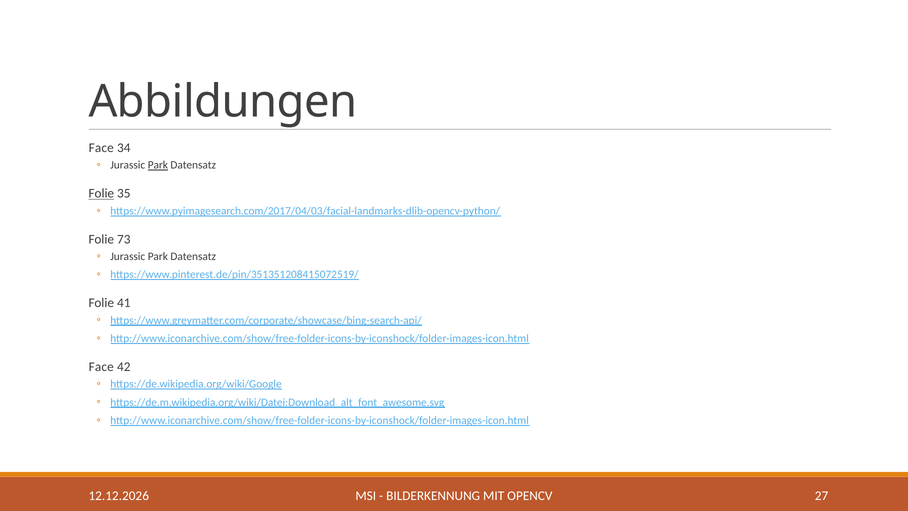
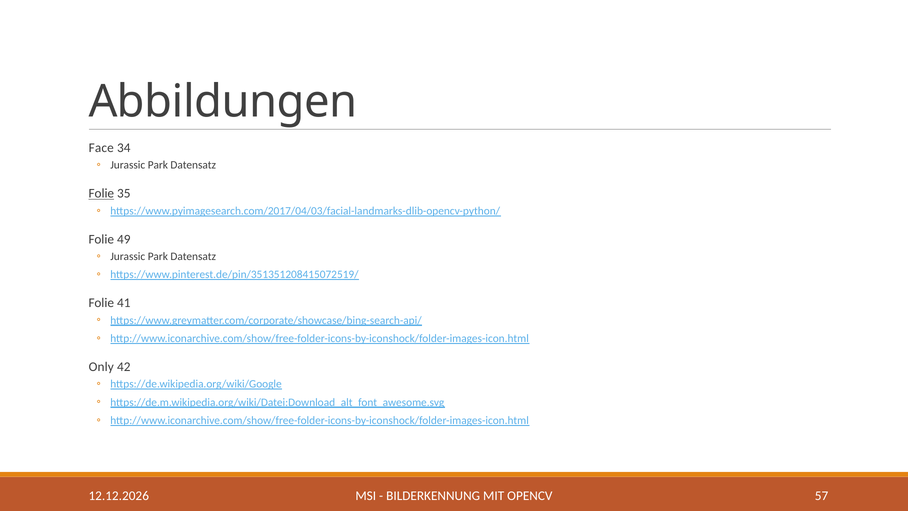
Park at (158, 165) underline: present -> none
73: 73 -> 49
Face at (101, 367): Face -> Only
27: 27 -> 57
